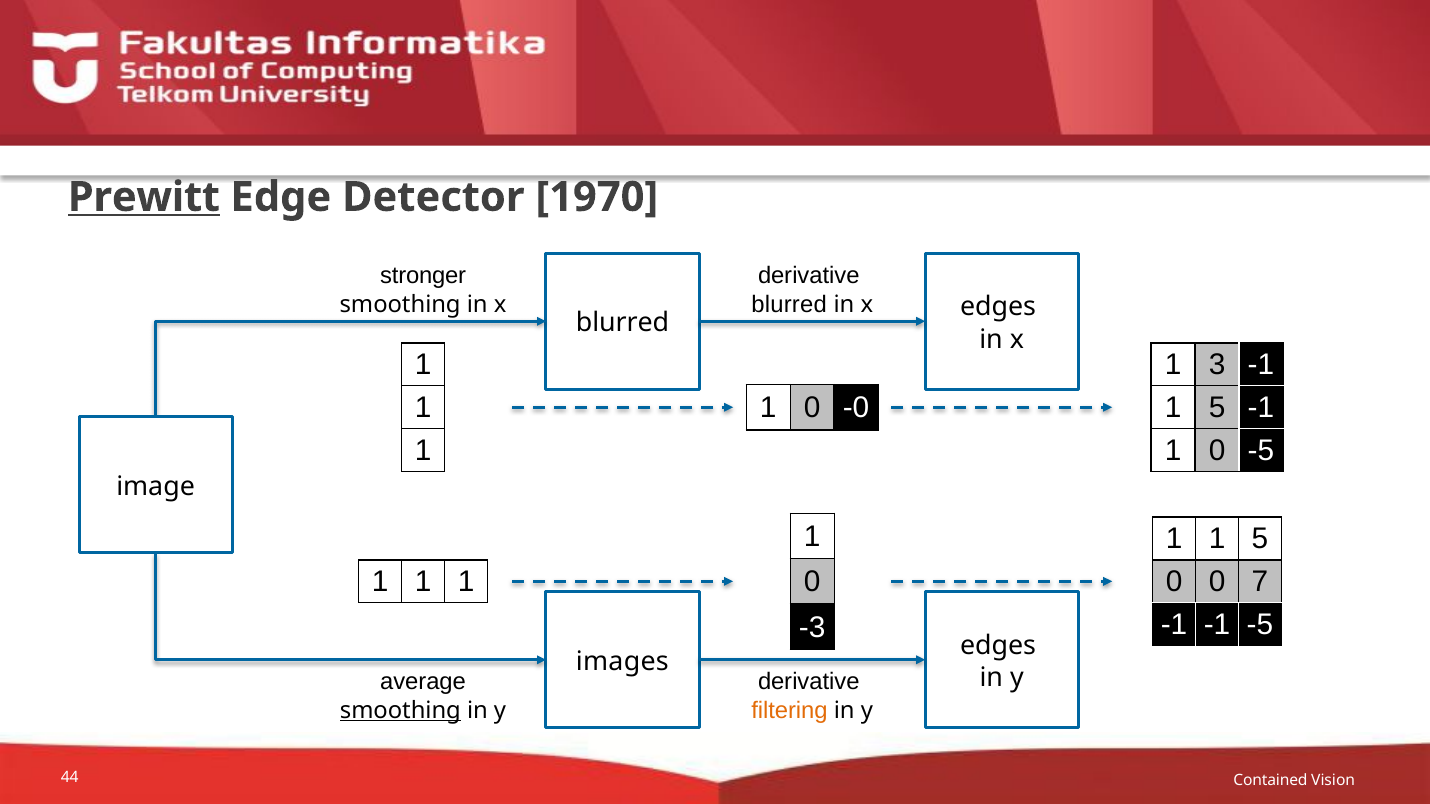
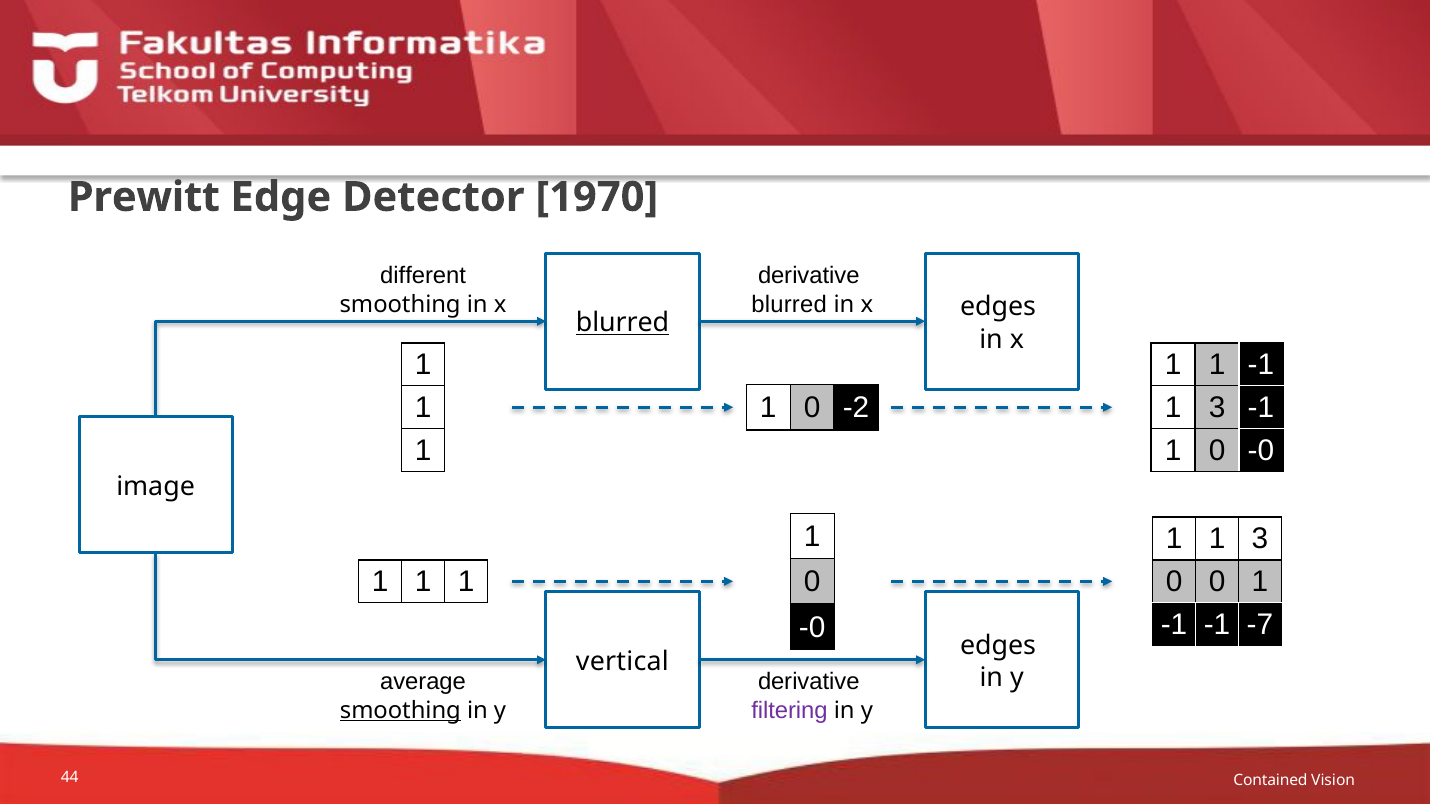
Prewitt underline: present -> none
stronger: stronger -> different
blurred at (623, 323) underline: none -> present
3 at (1217, 365): 3 -> 1
-0: -0 -> -2
5 at (1217, 408): 5 -> 3
-5 at (1261, 451): -5 -> -0
1 1 5: 5 -> 3
0 7: 7 -> 1
-1 -5: -5 -> -7
-3 at (812, 627): -3 -> -0
images: images -> vertical
filtering colour: orange -> purple
